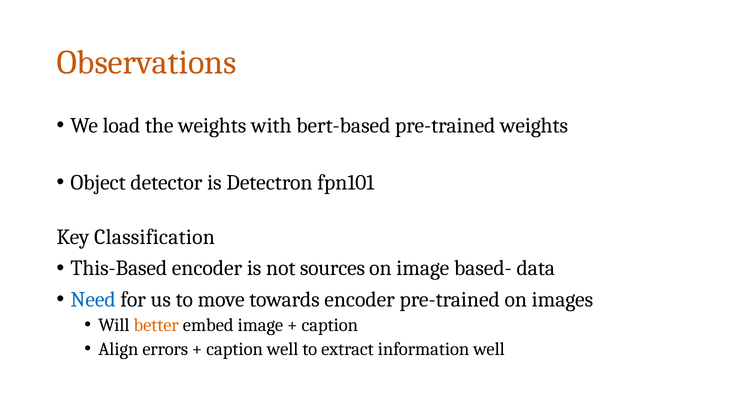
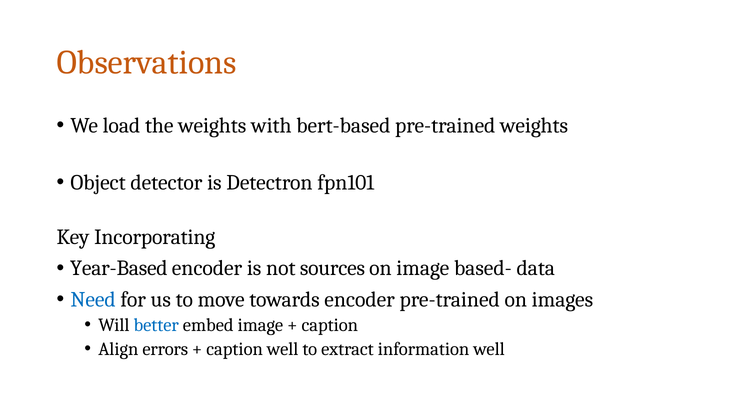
Classification: Classification -> Incorporating
This-Based: This-Based -> Year-Based
better colour: orange -> blue
